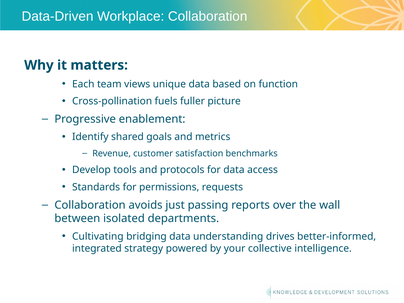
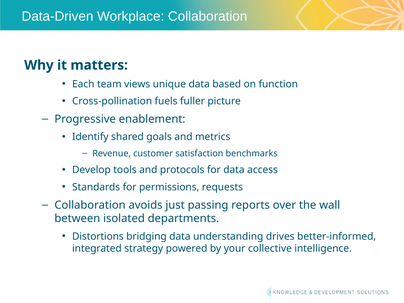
Cultivating: Cultivating -> Distortions
